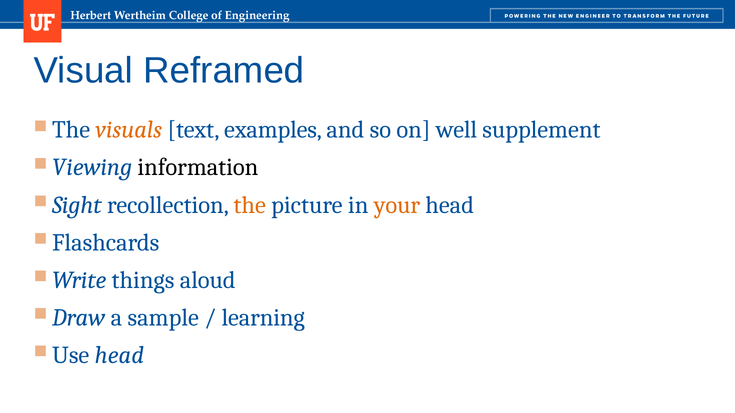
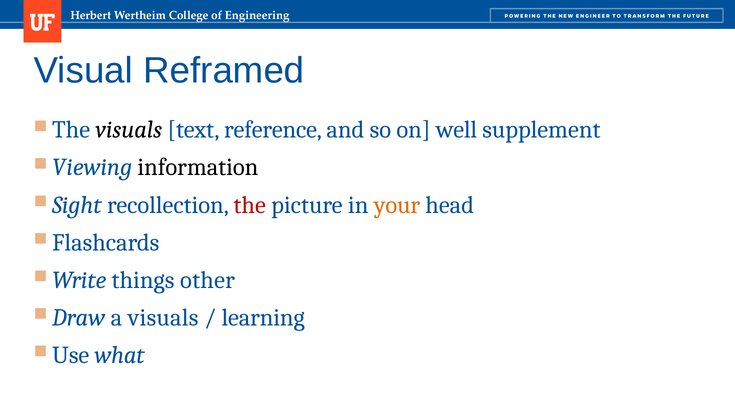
visuals at (129, 130) colour: orange -> black
examples: examples -> reference
the colour: orange -> red
aloud: aloud -> other
a sample: sample -> visuals
head at (119, 355): head -> what
